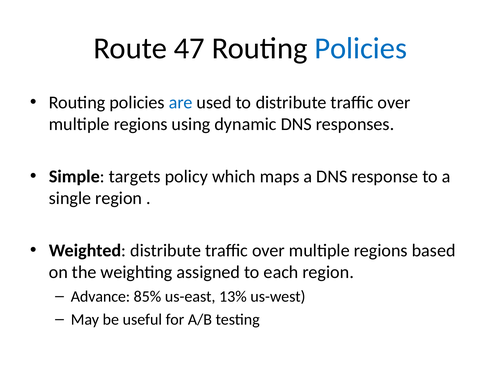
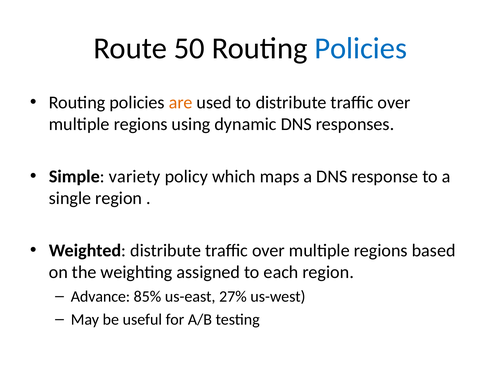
47: 47 -> 50
are colour: blue -> orange
targets: targets -> variety
13%: 13% -> 27%
